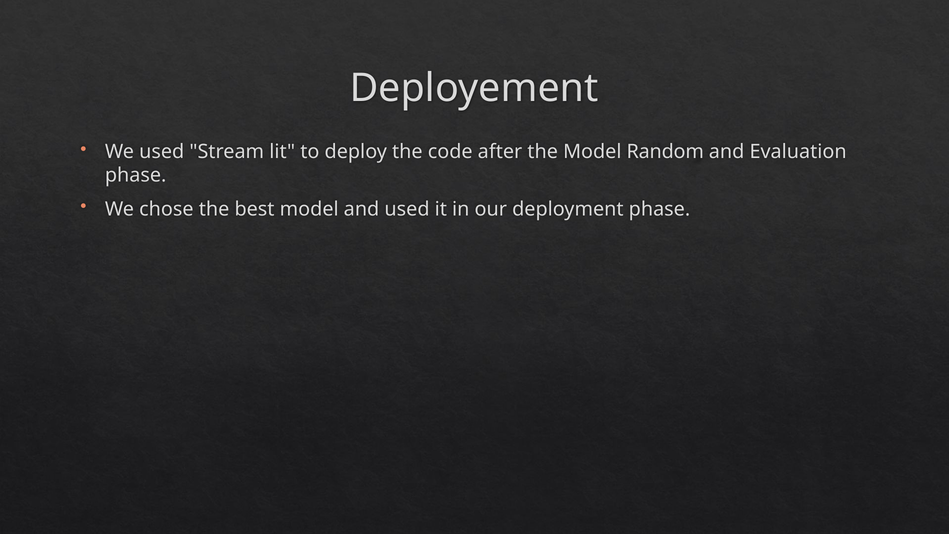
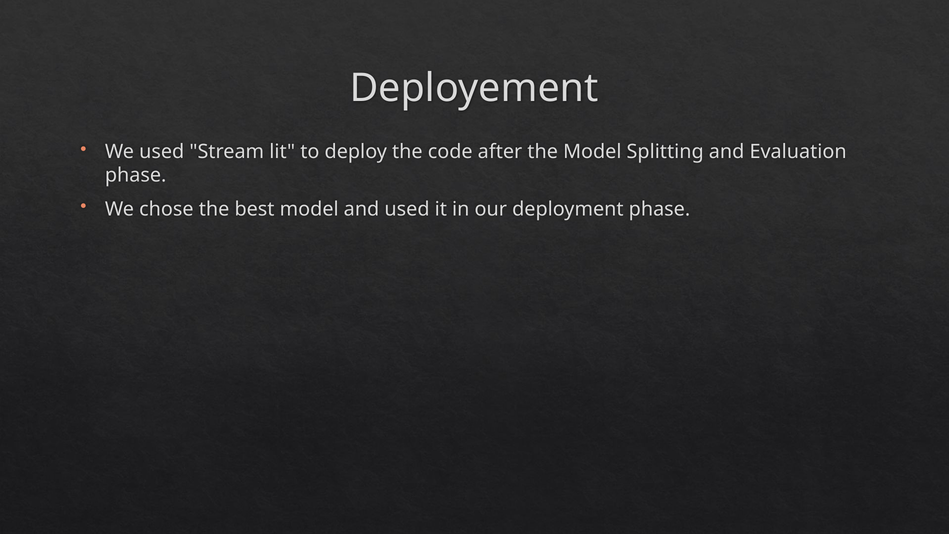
Random: Random -> Splitting
